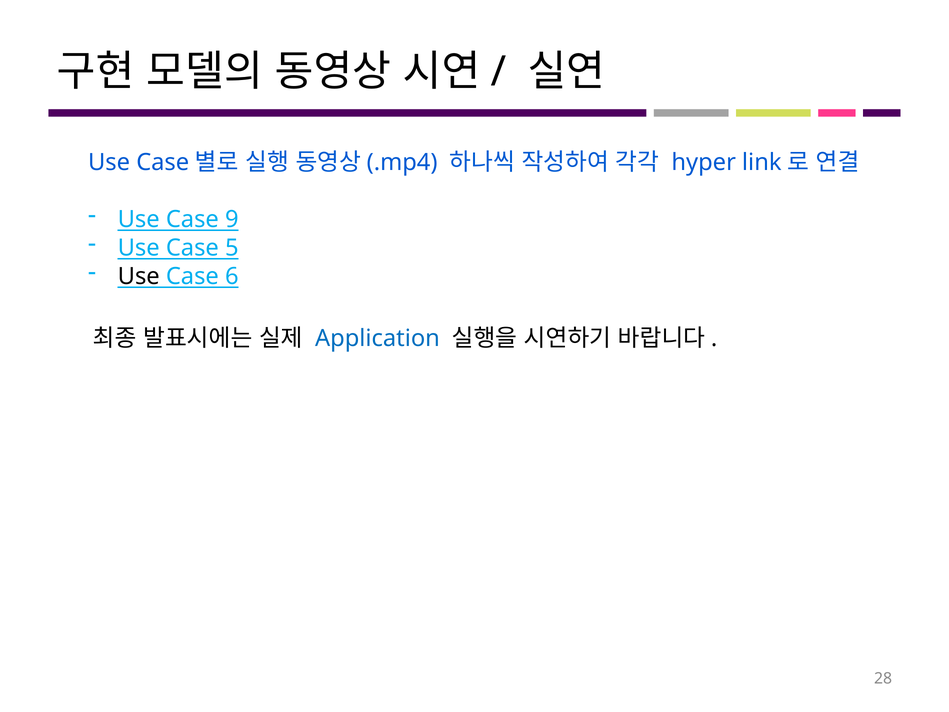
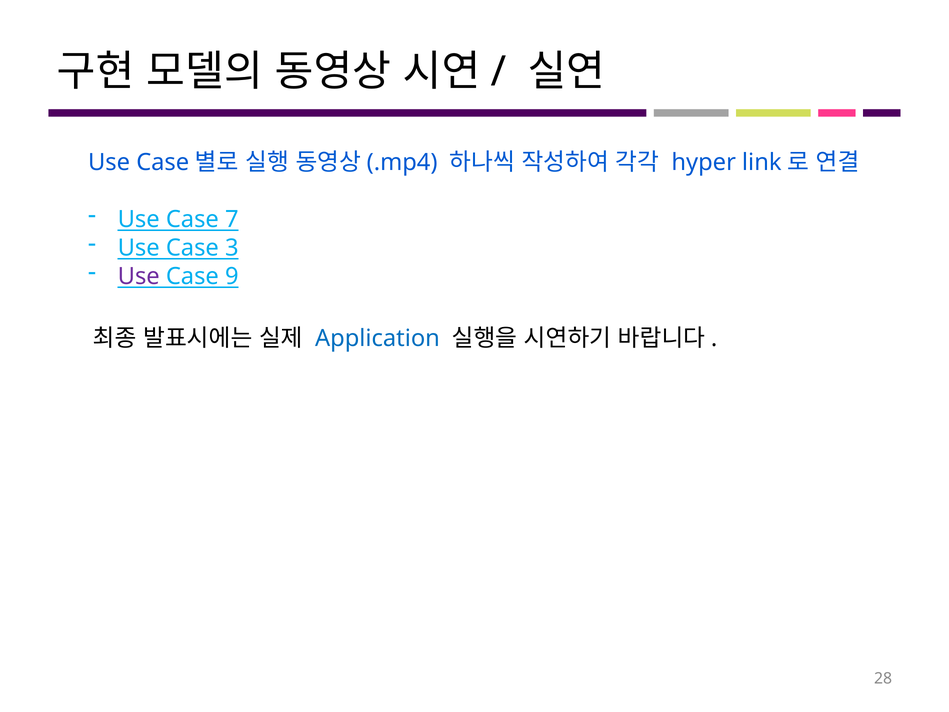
9: 9 -> 7
5: 5 -> 3
Use at (139, 276) colour: black -> purple
6: 6 -> 9
